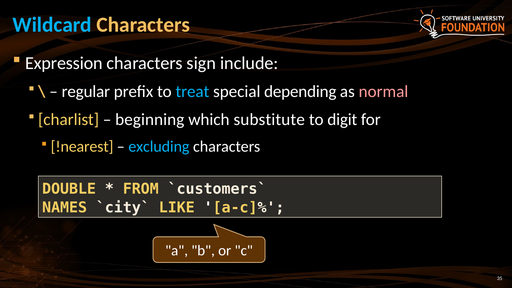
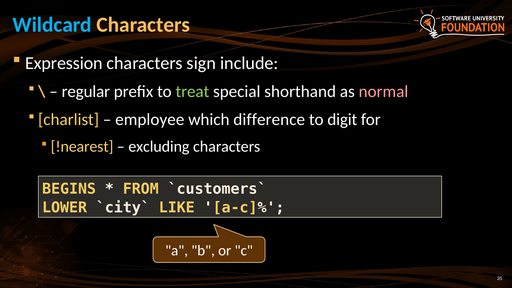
treat colour: light blue -> light green
depending: depending -> shorthand
beginning: beginning -> employee
substitute: substitute -> difference
excluding colour: light blue -> white
DOUBLE: DOUBLE -> BEGINS
NAMES: NAMES -> LOWER
